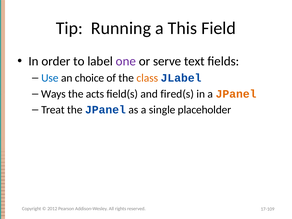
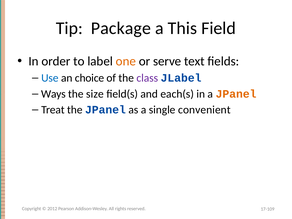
Running: Running -> Package
one colour: purple -> orange
class colour: orange -> purple
acts: acts -> size
fired(s: fired(s -> each(s
placeholder: placeholder -> convenient
